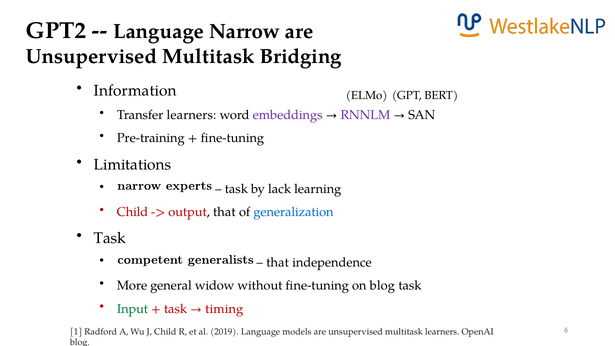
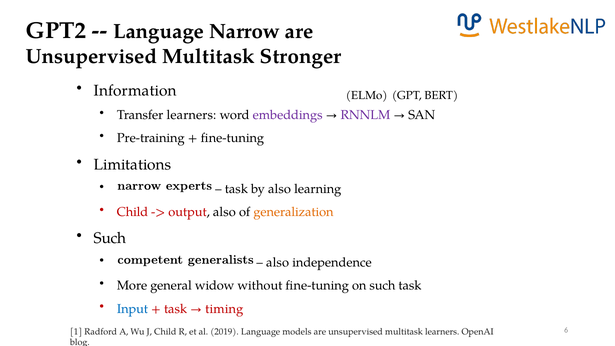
Bridging: Bridging -> Stronger
by lack: lack -> also
output that: that -> also
generalization colour: blue -> orange
Task at (110, 238): Task -> Such
that at (278, 263): that -> also
on blog: blog -> such
Input colour: green -> blue
